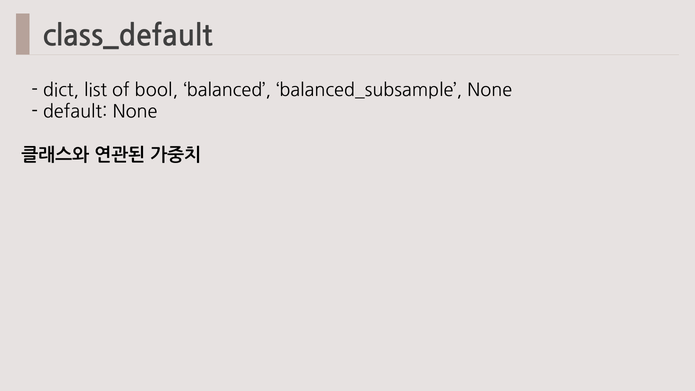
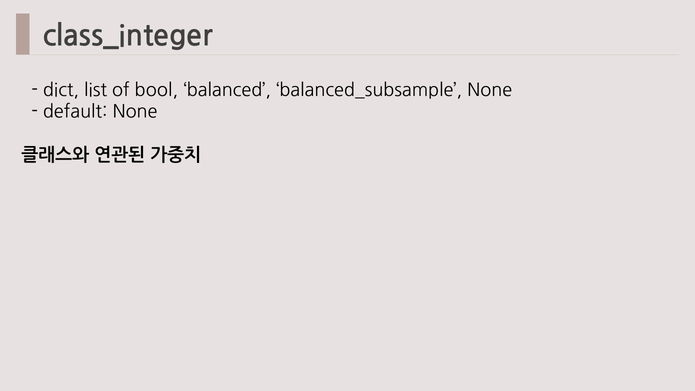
class_default: class_default -> class_integer
